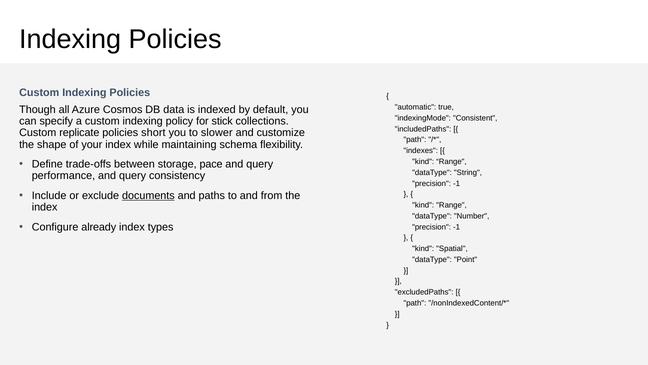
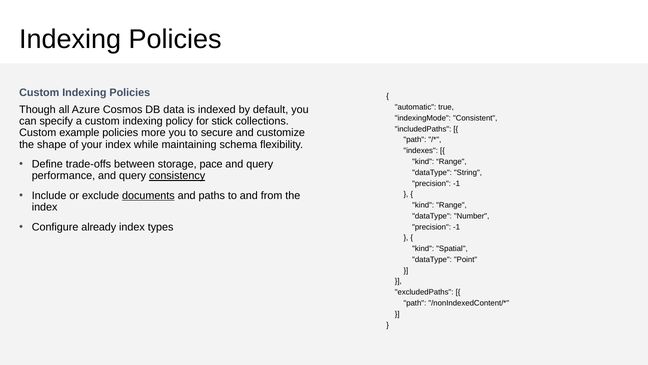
replicate: replicate -> example
short: short -> more
slower: slower -> secure
consistency underline: none -> present
